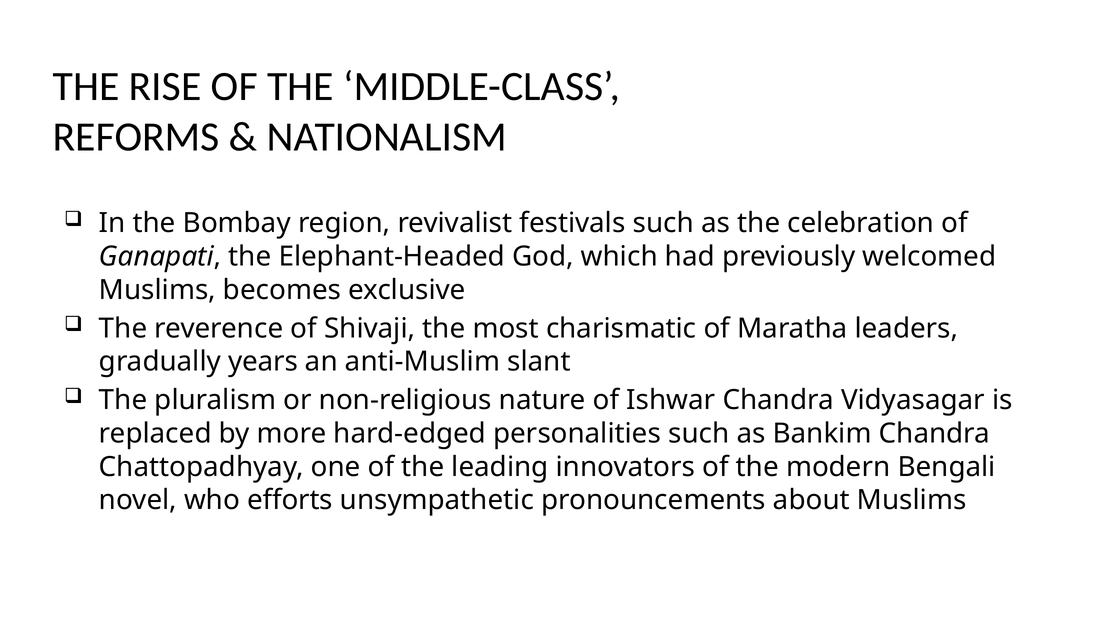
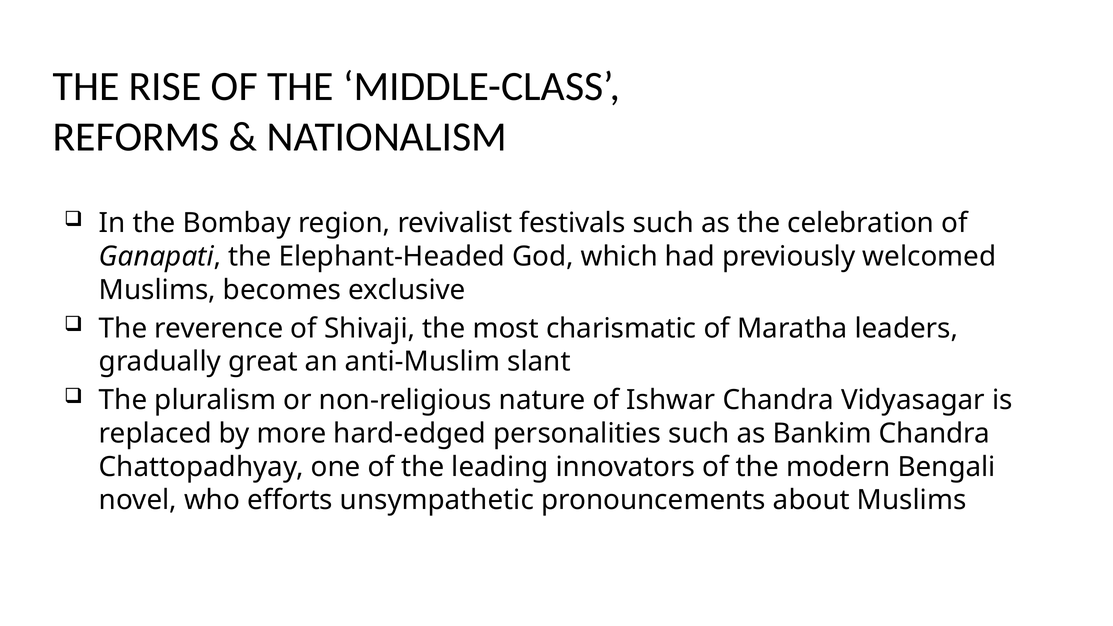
years: years -> great
